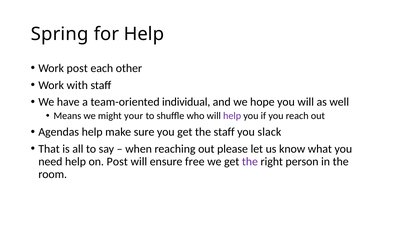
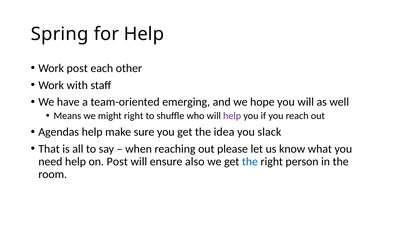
individual: individual -> emerging
might your: your -> right
the staff: staff -> idea
free: free -> also
the at (250, 162) colour: purple -> blue
